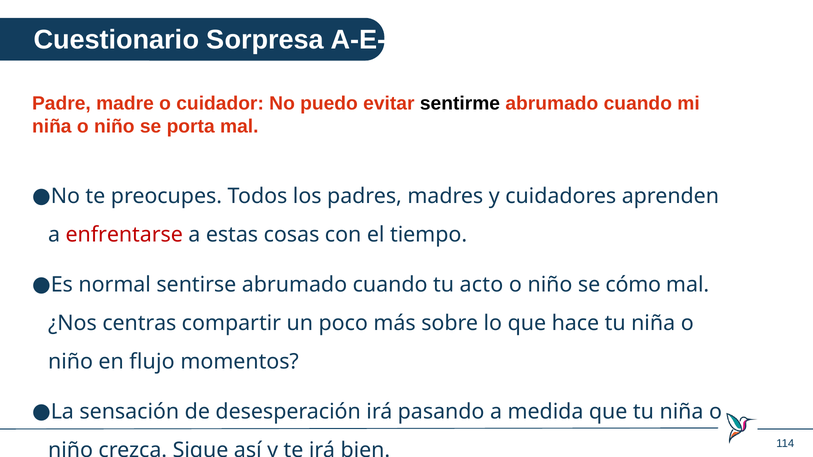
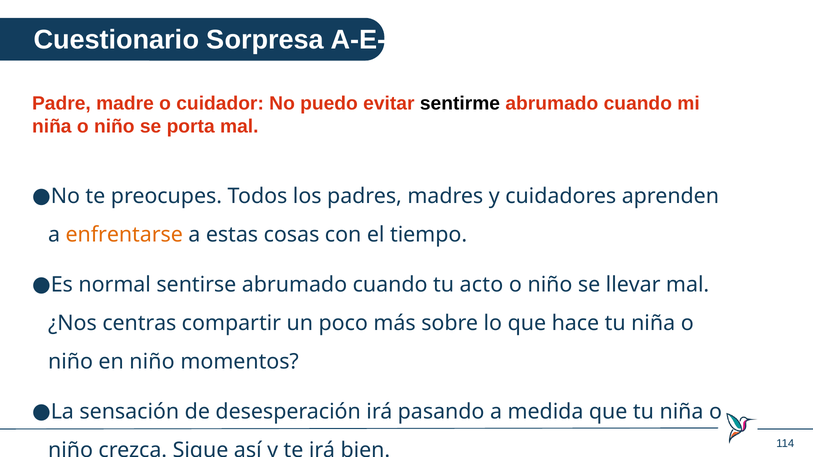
enfrentarse colour: red -> orange
cómo: cómo -> llevar
en flujo: flujo -> niño
